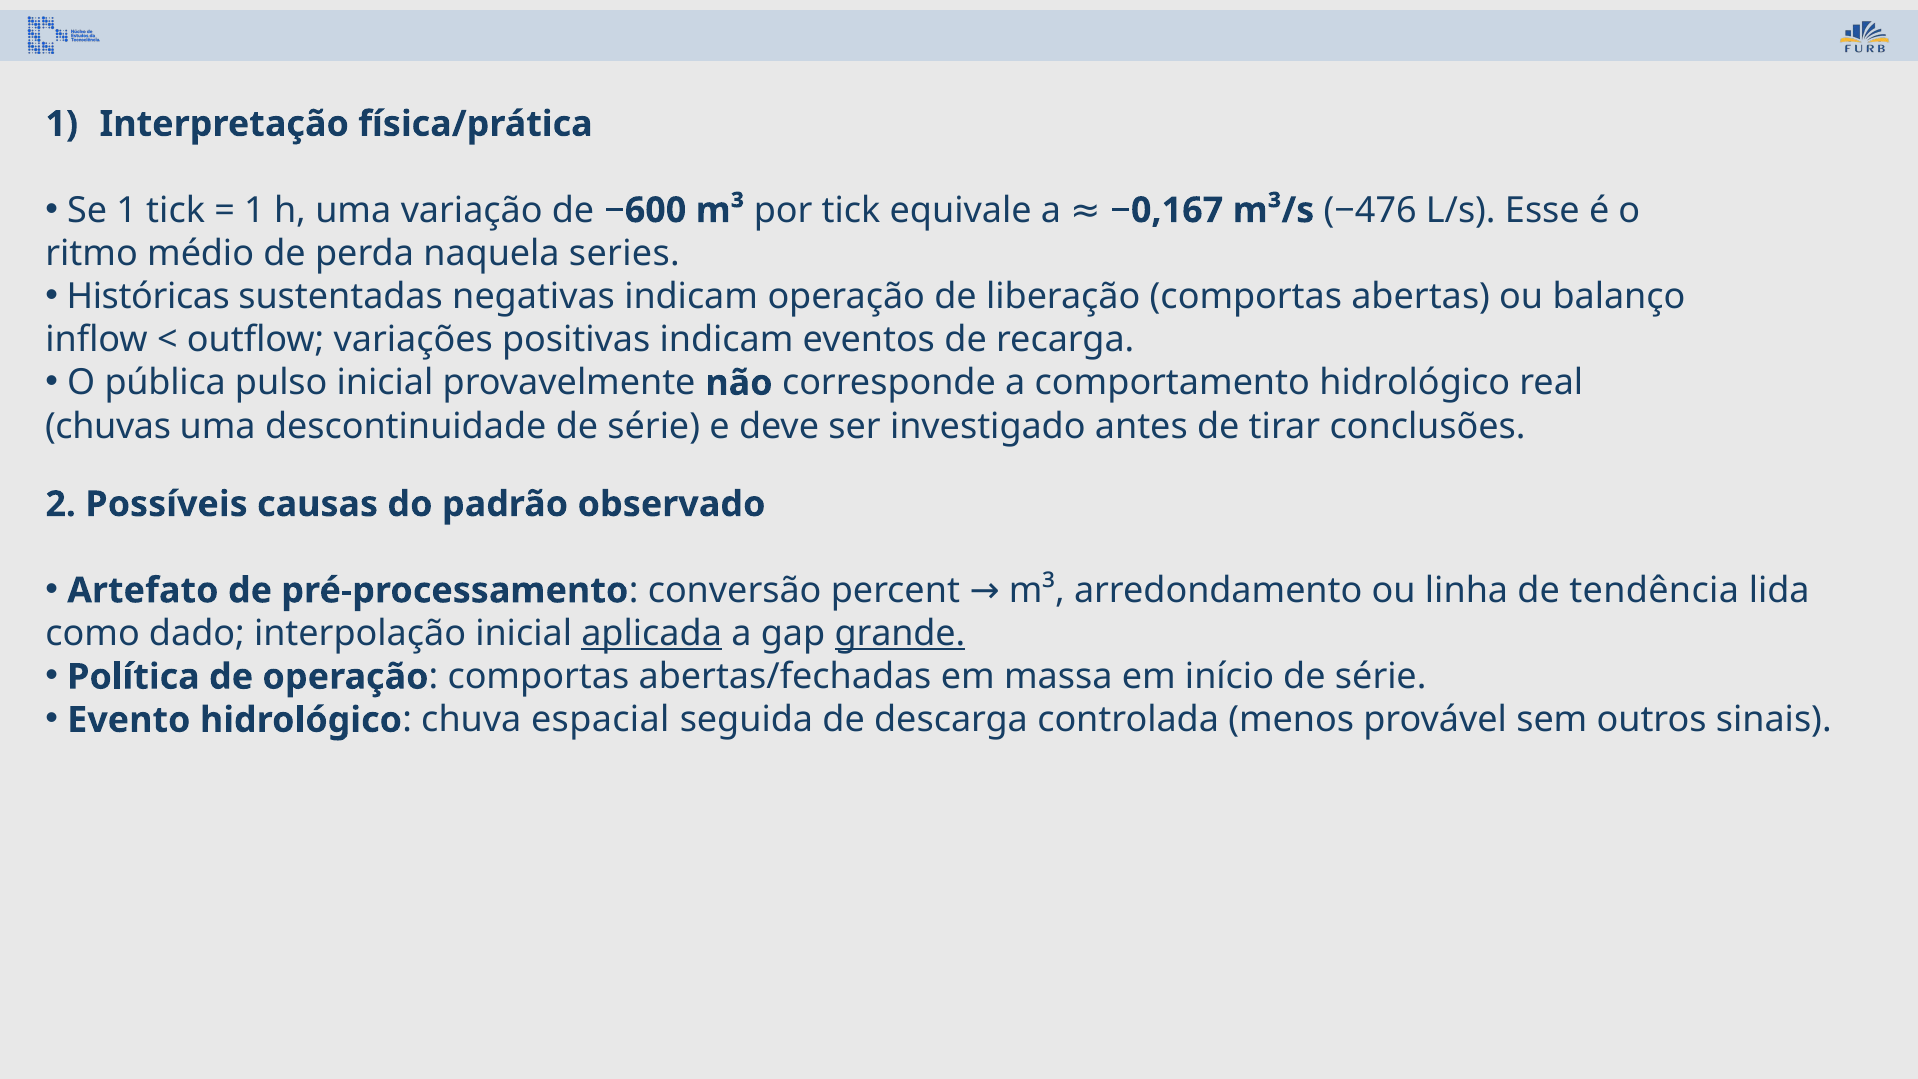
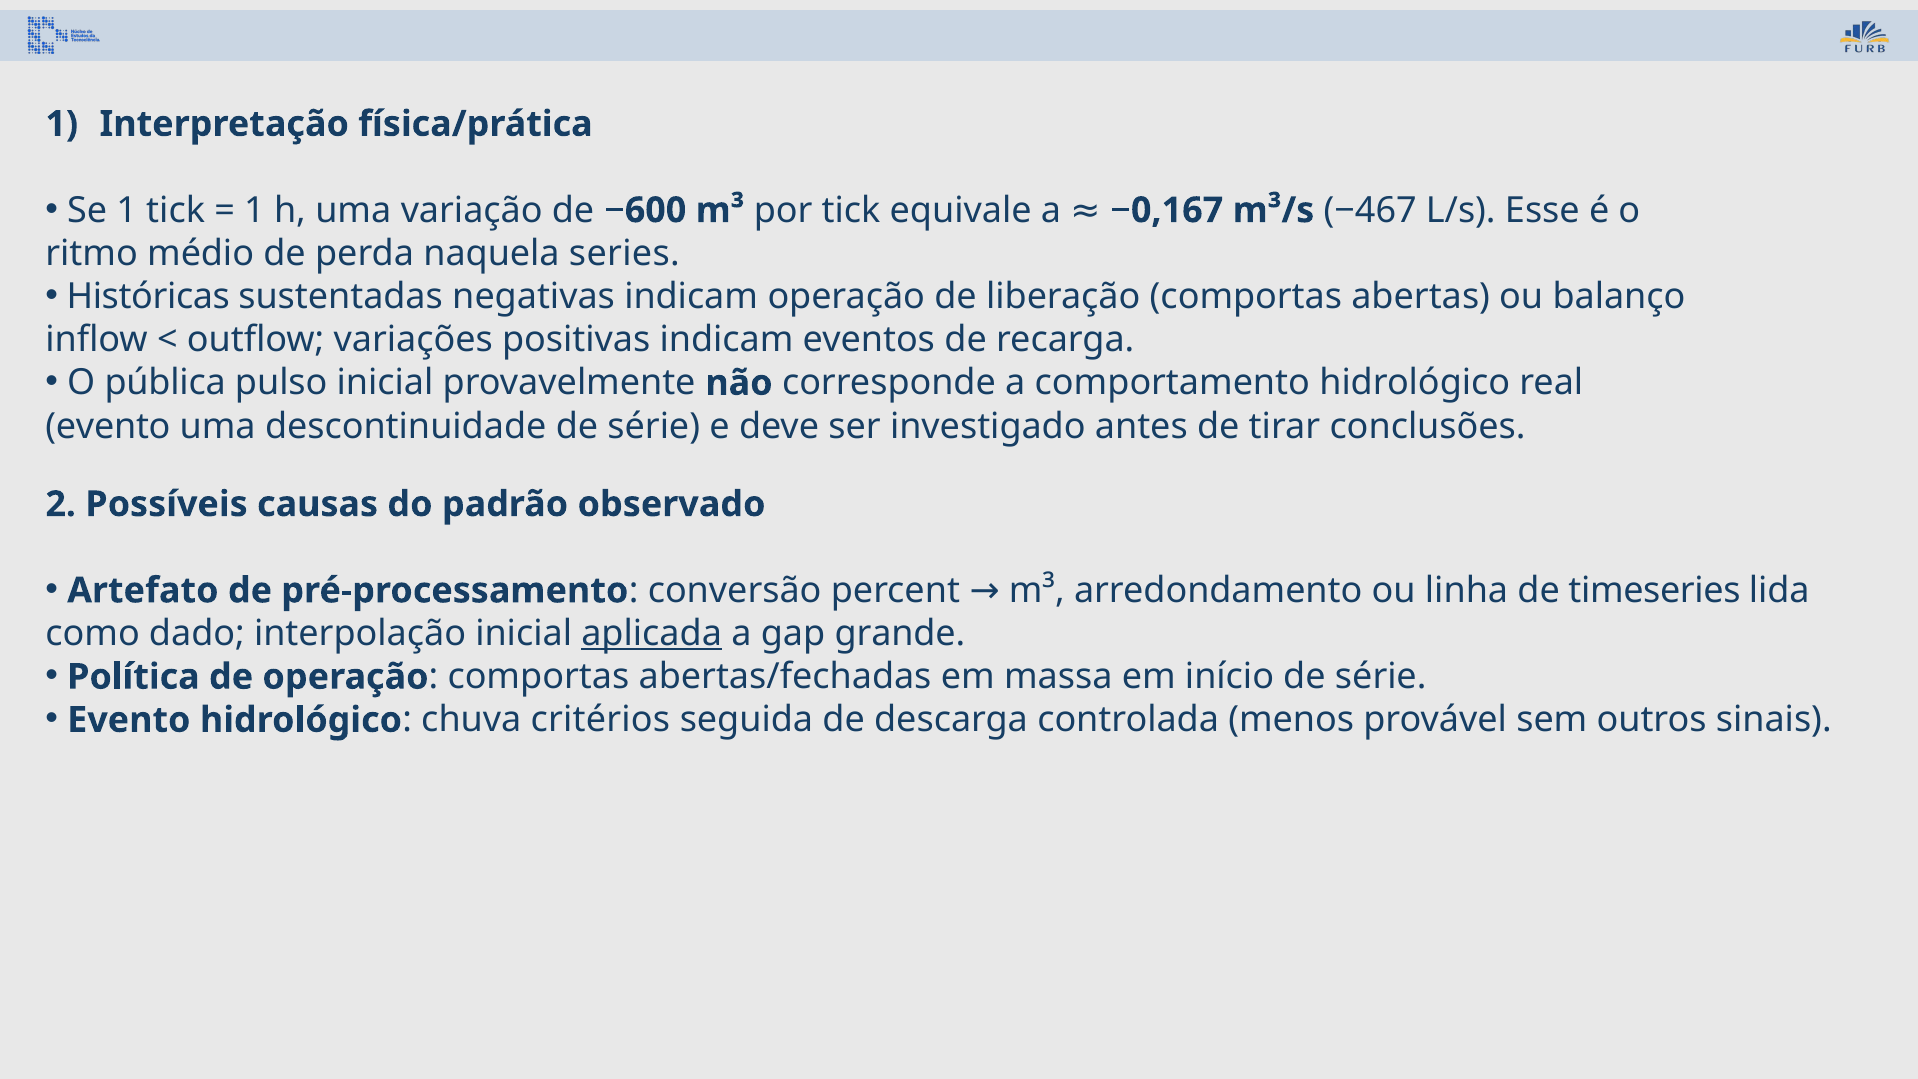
−476: −476 -> −467
chuvas at (108, 426): chuvas -> evento
tendência: tendência -> timeseries
grande underline: present -> none
espacial: espacial -> critérios
